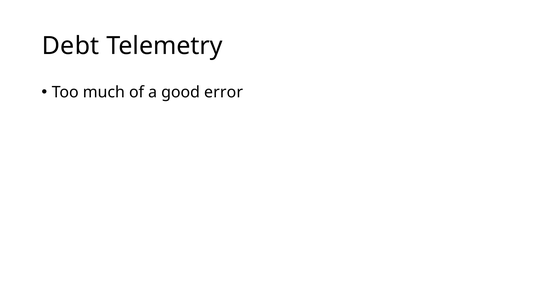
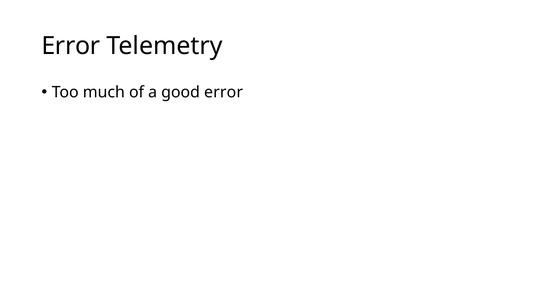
Debt at (71, 46): Debt -> Error
